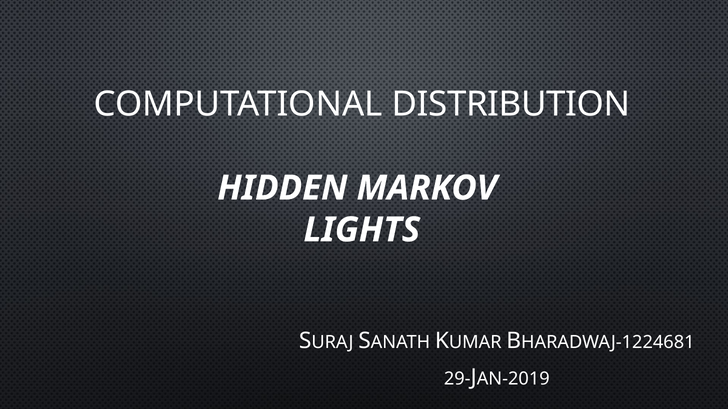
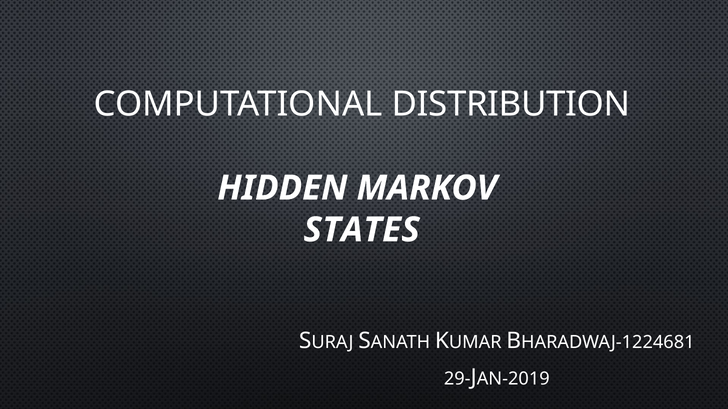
LIGHTS: LIGHTS -> STATES
